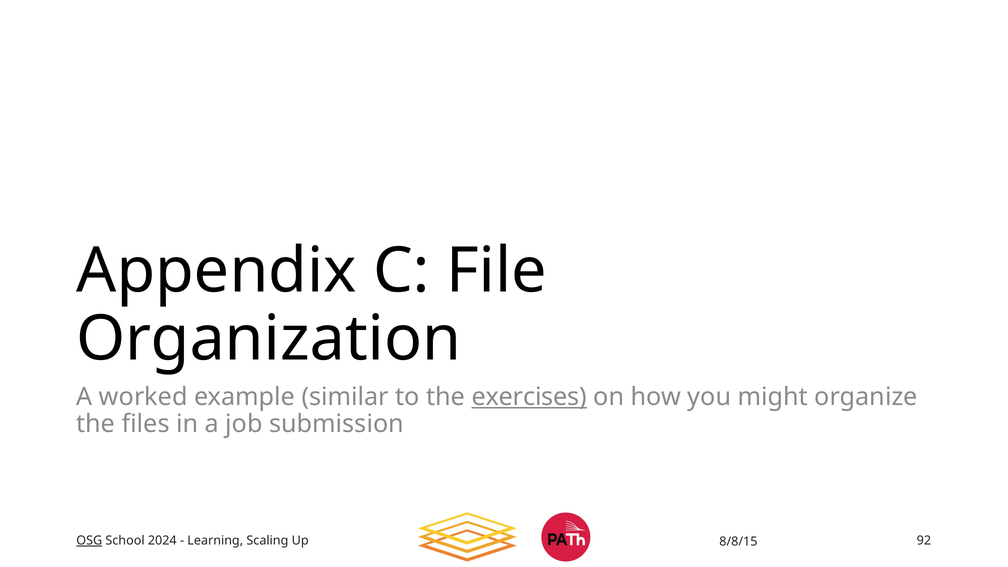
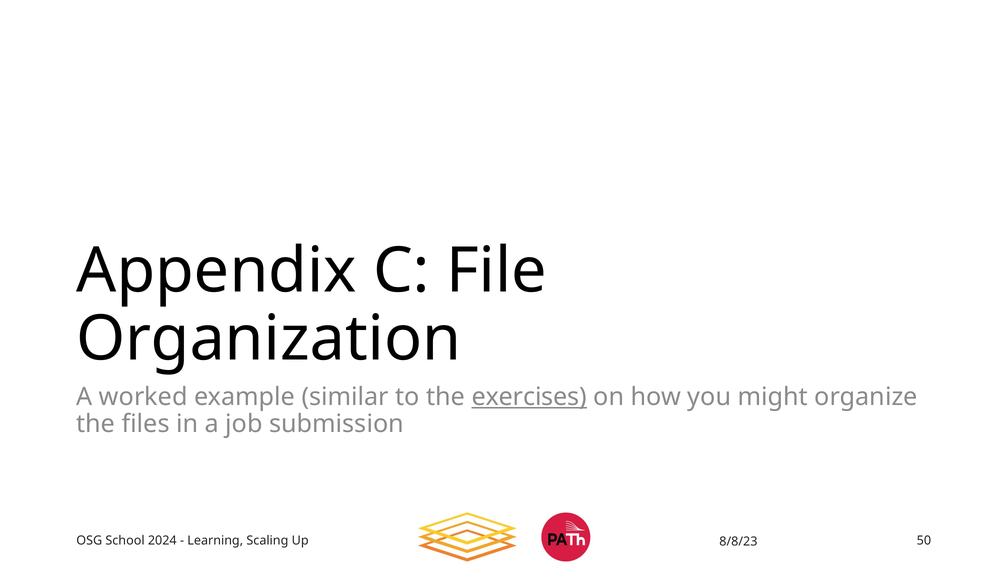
OSG underline: present -> none
92: 92 -> 50
8/8/15: 8/8/15 -> 8/8/23
